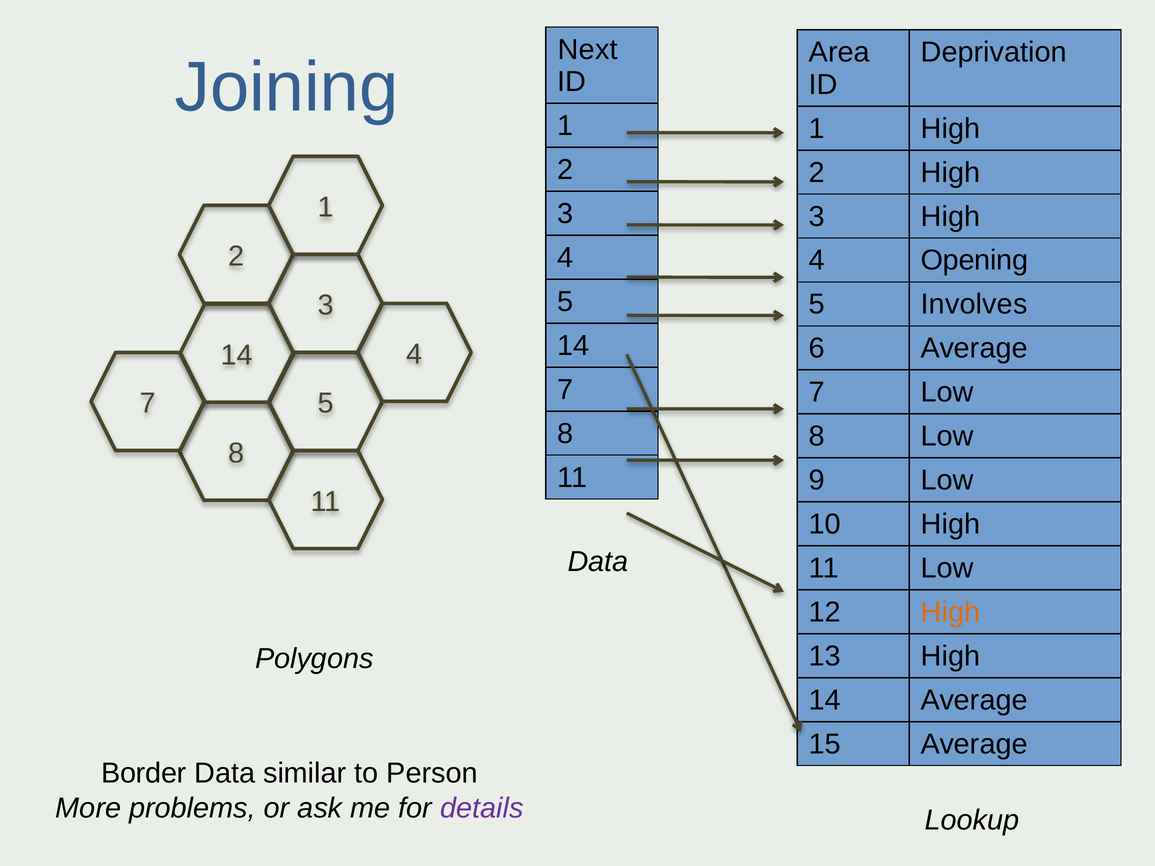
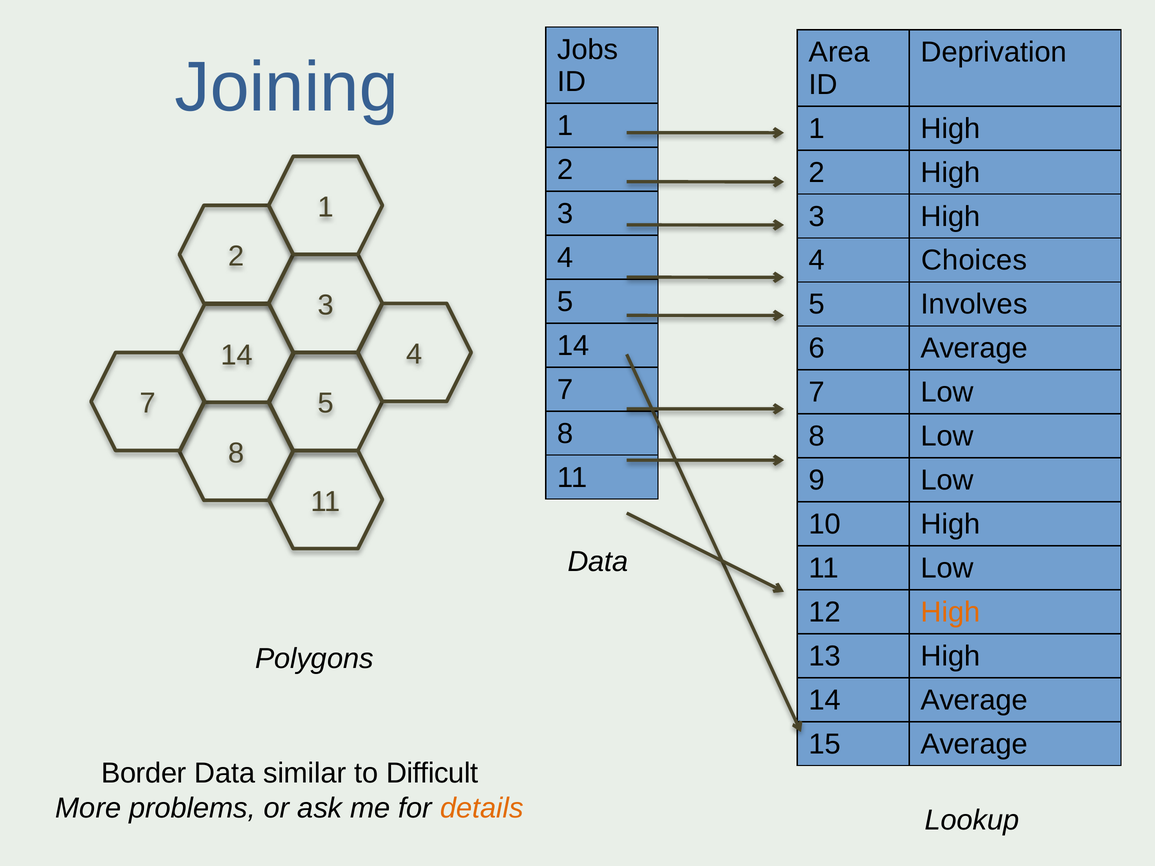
Next: Next -> Jobs
Opening: Opening -> Choices
Person: Person -> Difficult
details colour: purple -> orange
